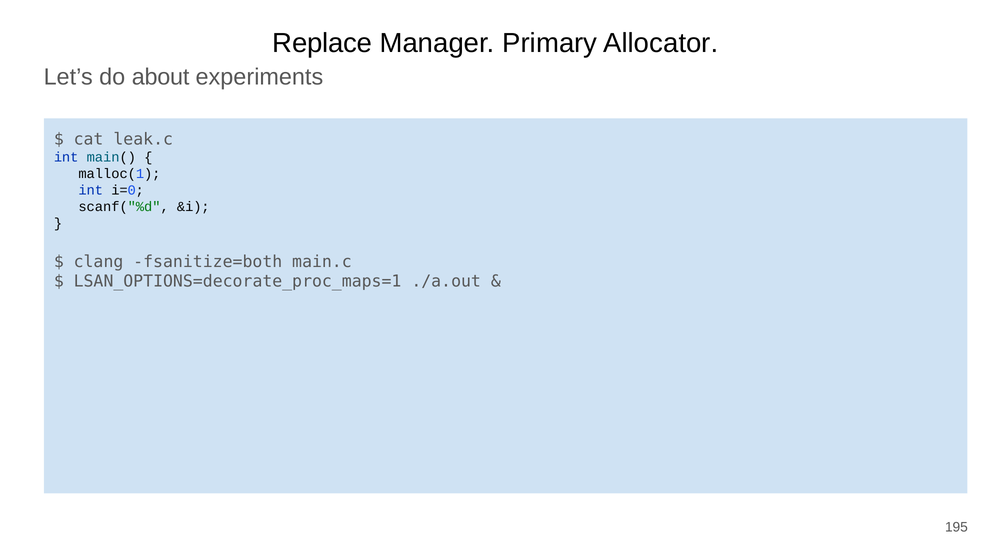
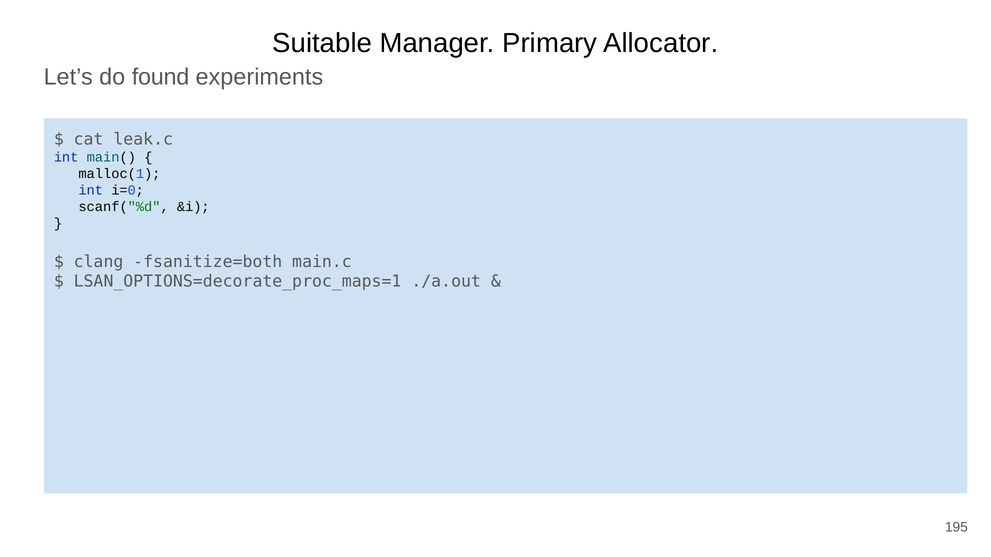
Replace: Replace -> Suitable
about: about -> found
